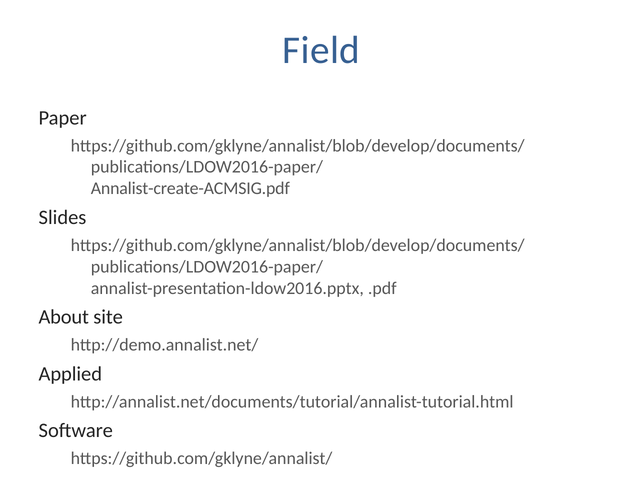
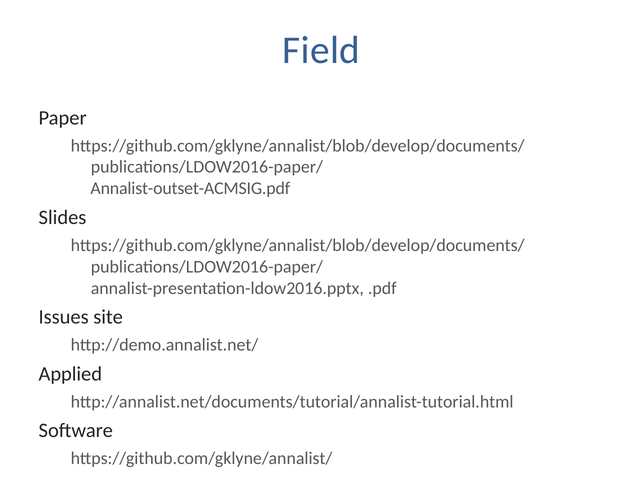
Annalist-create-ACMSIG.pdf: Annalist-create-ACMSIG.pdf -> Annalist-outset-ACMSIG.pdf
About: About -> Issues
